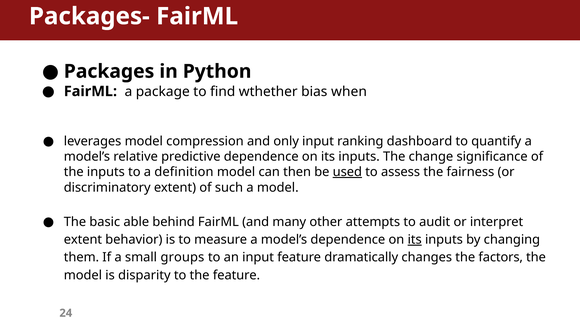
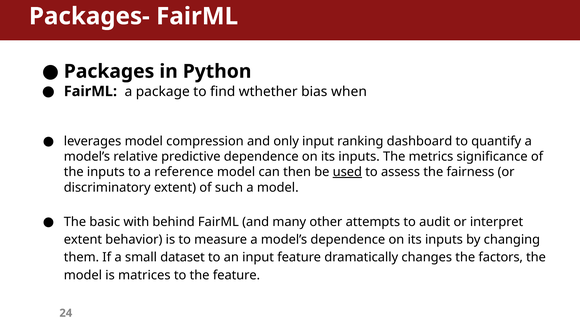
change: change -> metrics
definition: definition -> reference
able: able -> with
its at (415, 240) underline: present -> none
groups: groups -> dataset
disparity: disparity -> matrices
